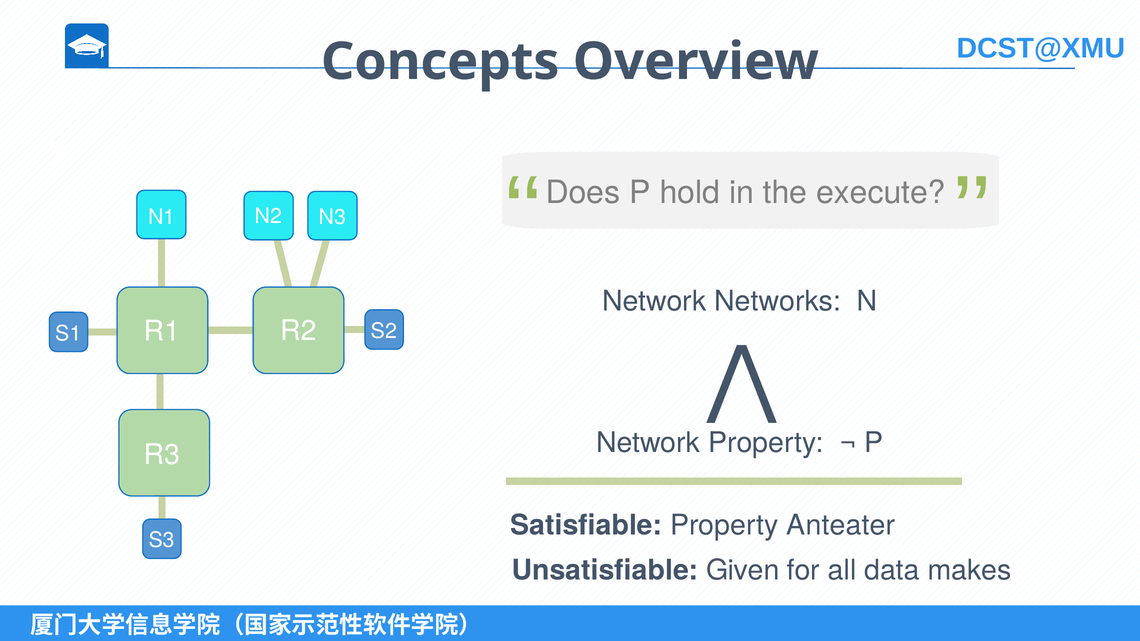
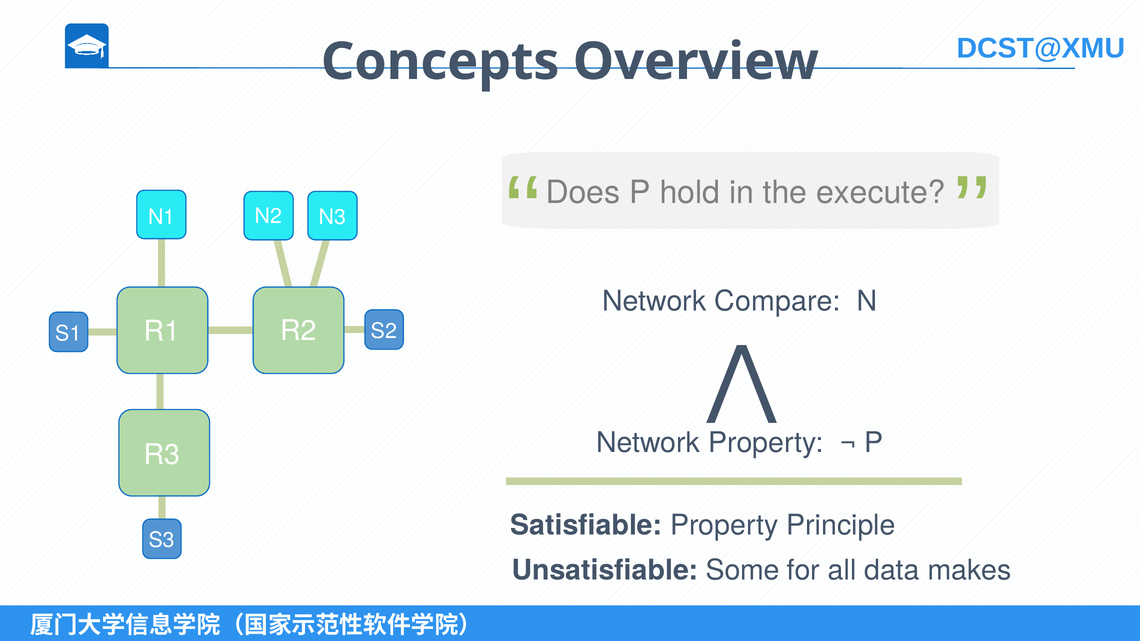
Networks: Networks -> Compare
Anteater: Anteater -> Principle
Given: Given -> Some
